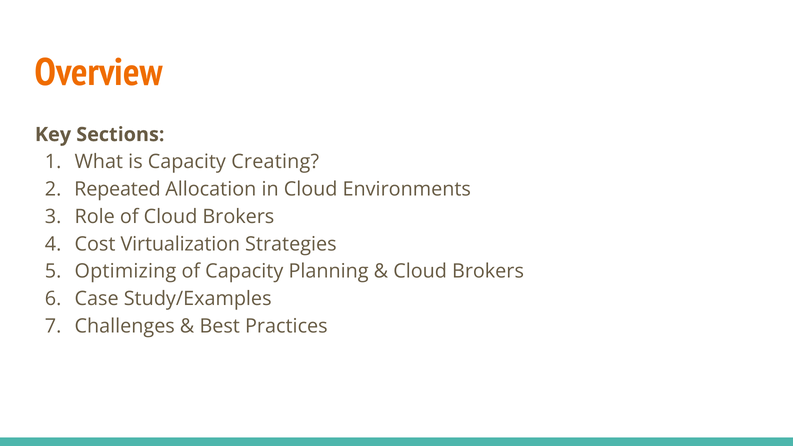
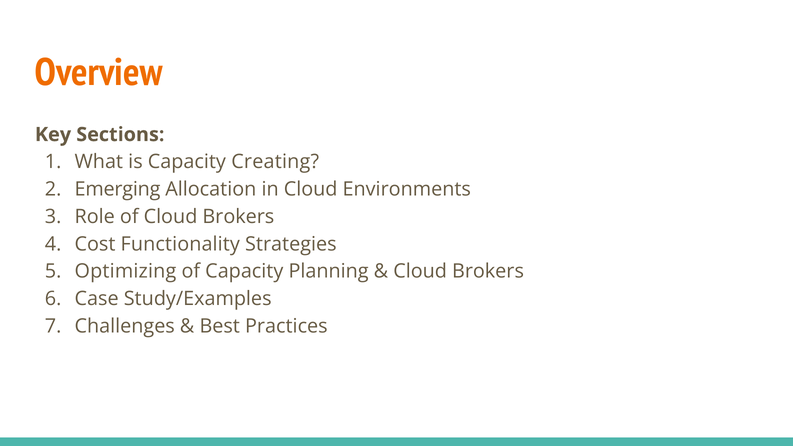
Repeated: Repeated -> Emerging
Virtualization: Virtualization -> Functionality
